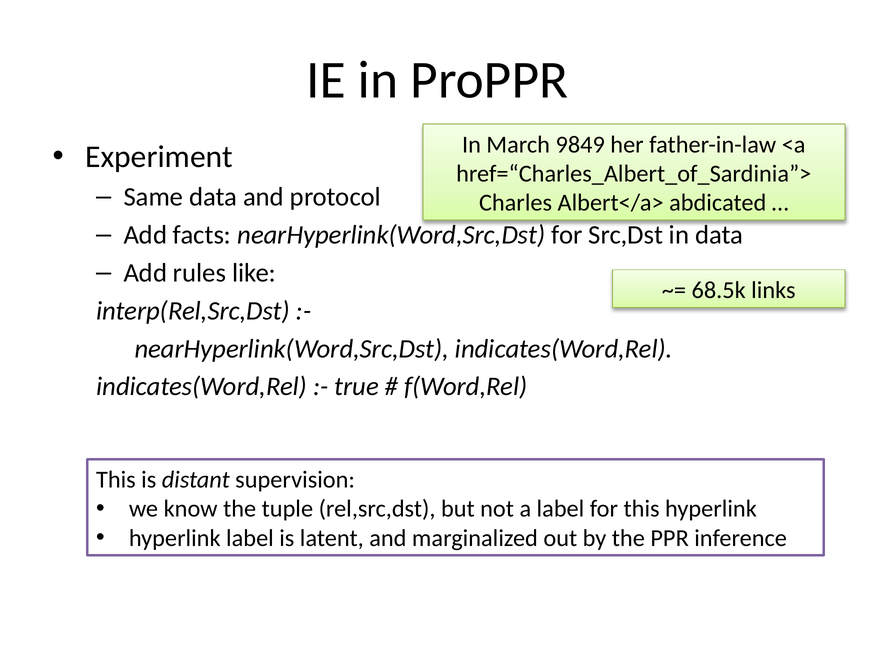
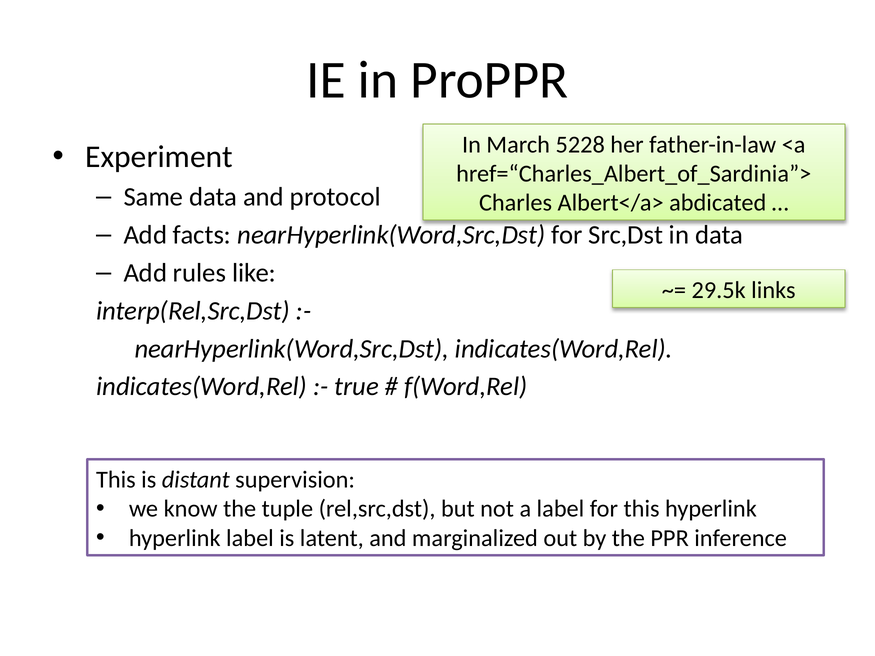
9849: 9849 -> 5228
68.5k: 68.5k -> 29.5k
